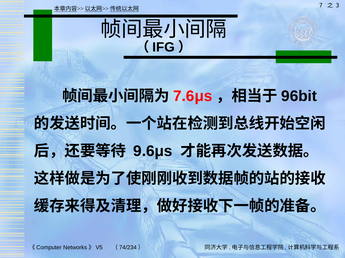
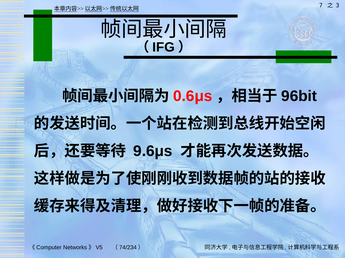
7.6μs: 7.6μs -> 0.6μs
